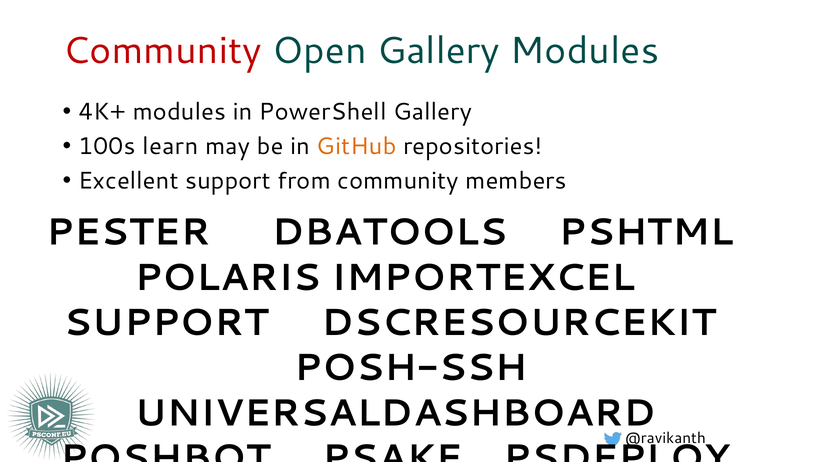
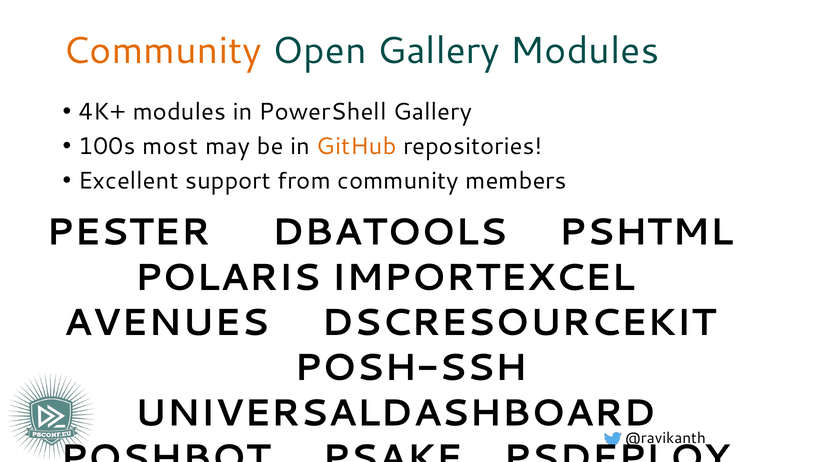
Community at (162, 51) colour: red -> orange
learn: learn -> most
SUPPORT at (166, 323): SUPPORT -> AVENUES
